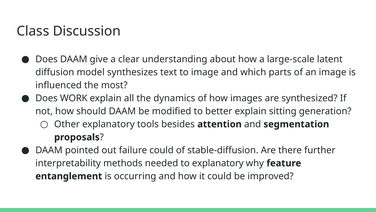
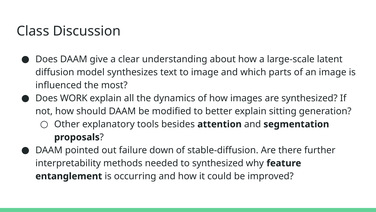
failure could: could -> down
to explanatory: explanatory -> synthesized
